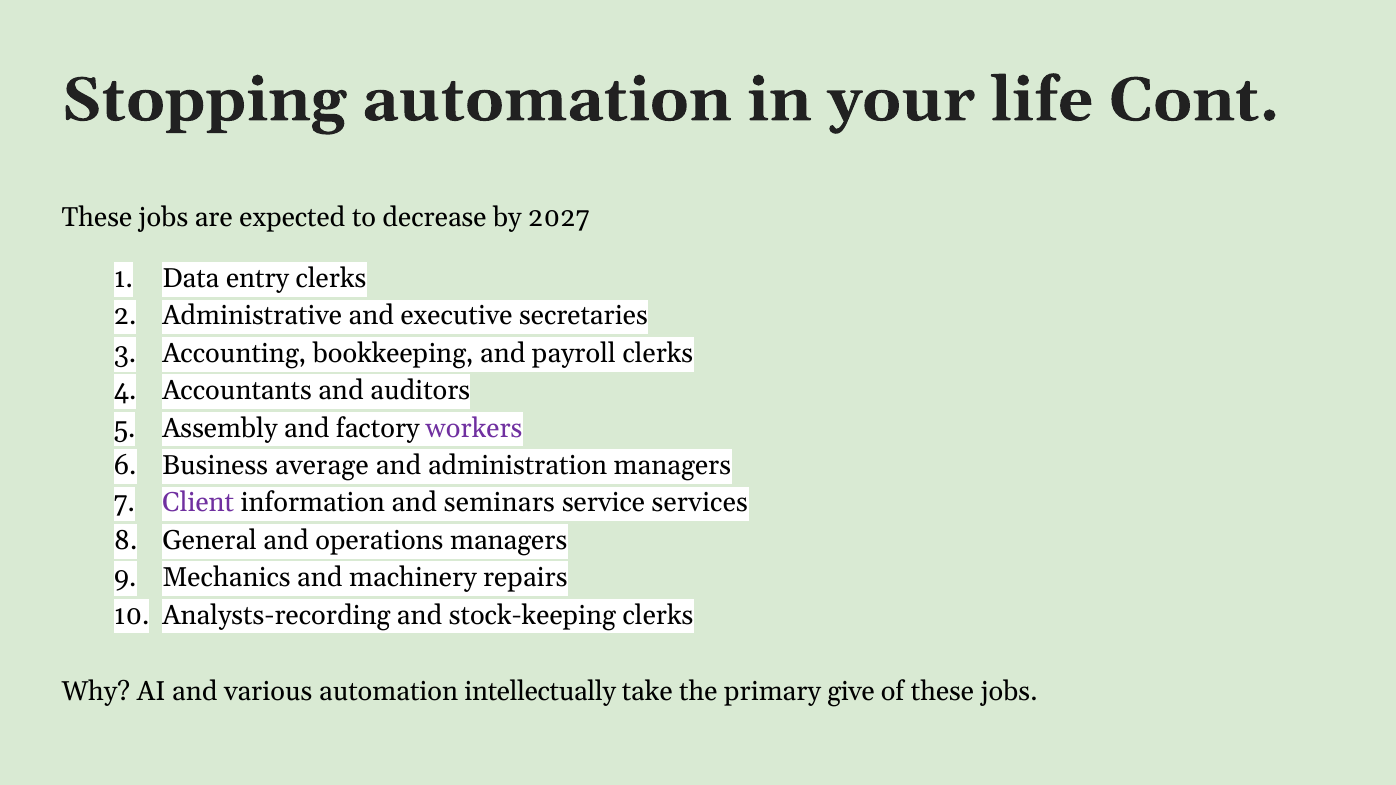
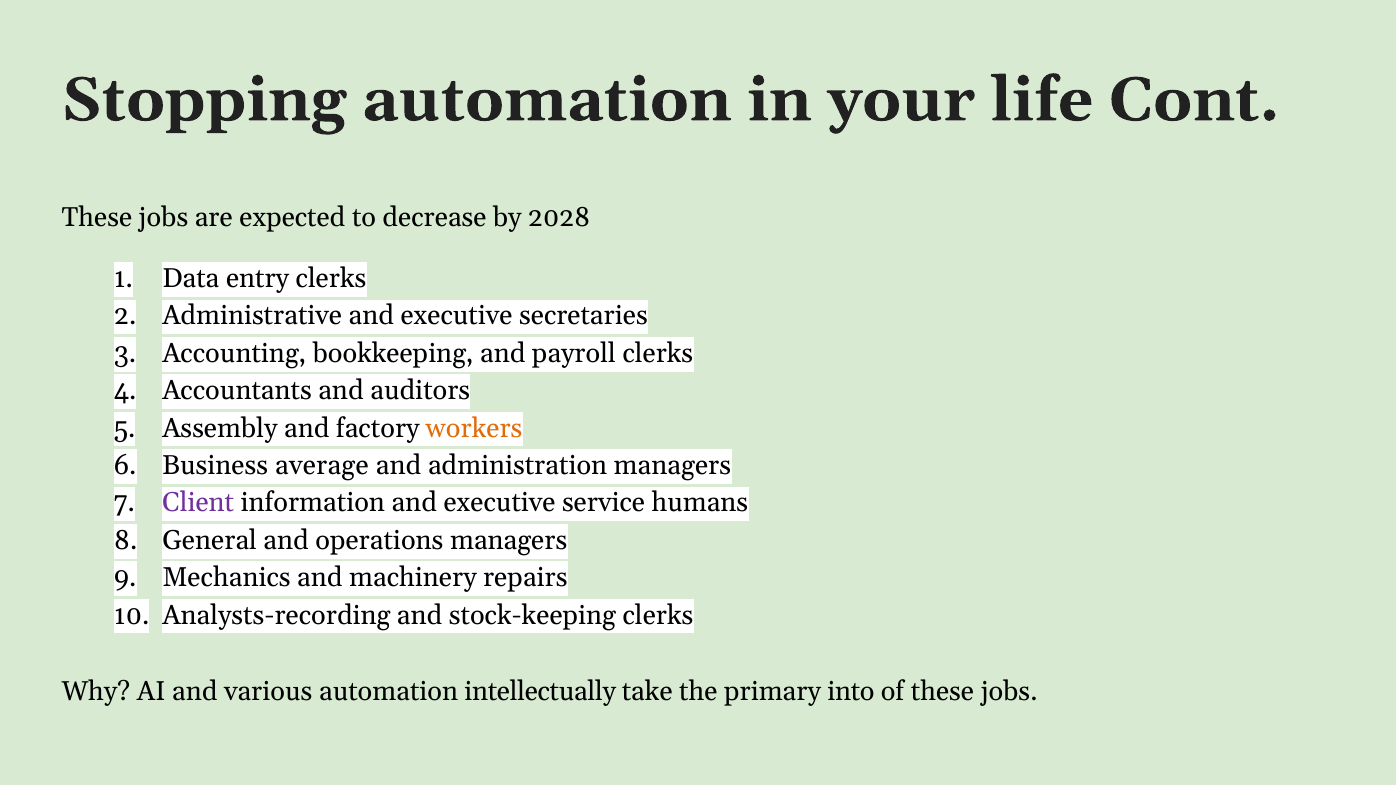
2027: 2027 -> 2028
workers colour: purple -> orange
information and seminars: seminars -> executive
services: services -> humans
give: give -> into
